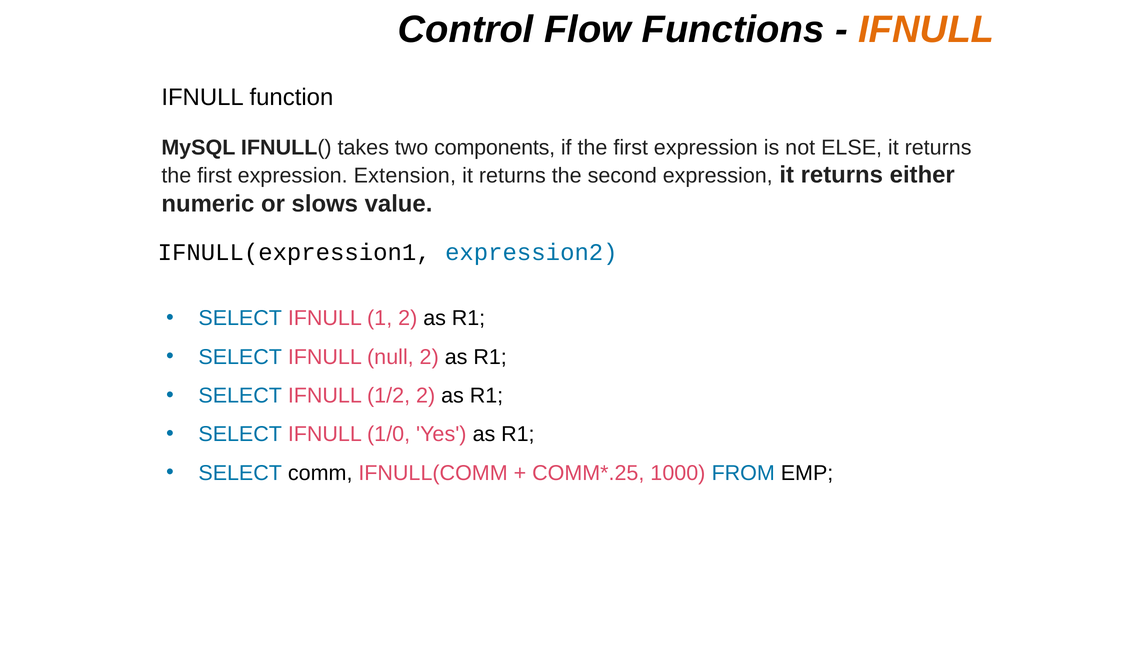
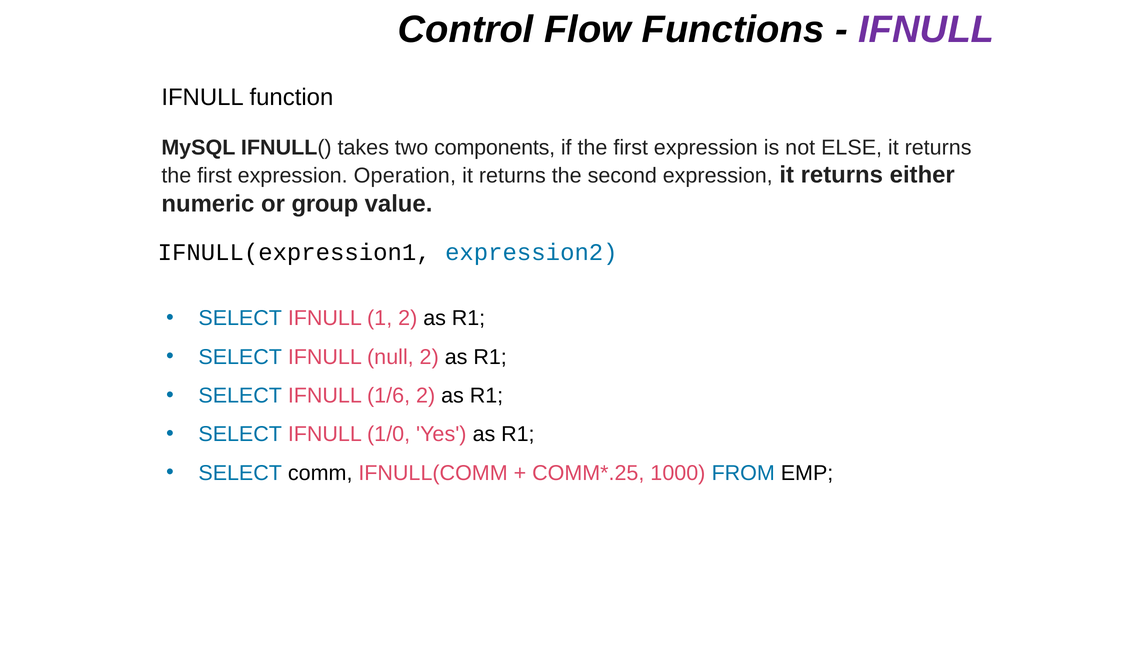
IFNULL at (926, 30) colour: orange -> purple
Extension: Extension -> Operation
slows: slows -> group
1/2: 1/2 -> 1/6
